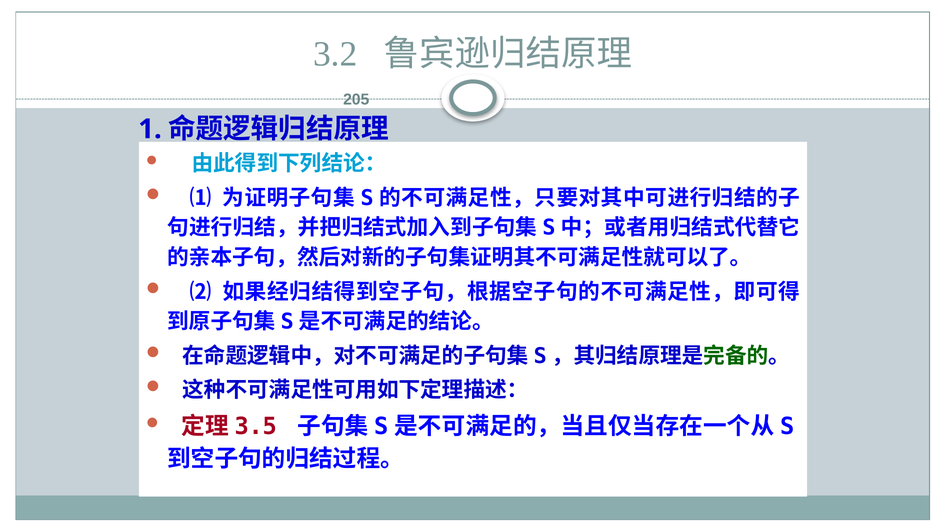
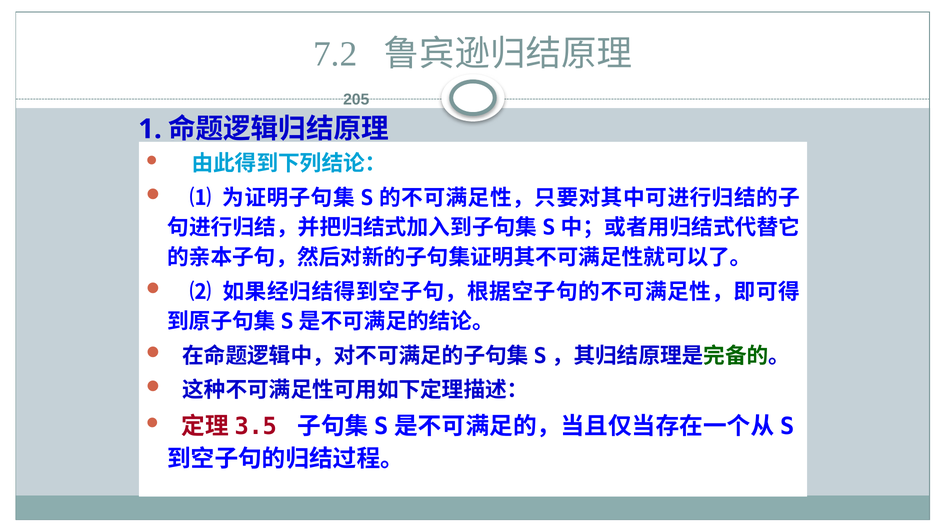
3.2: 3.2 -> 7.2
